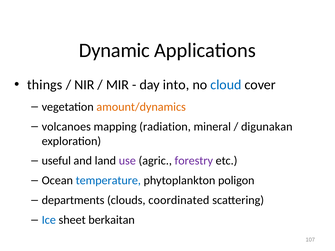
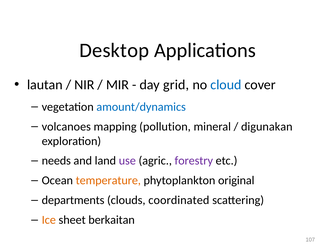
Dynamic: Dynamic -> Desktop
things: things -> lautan
into: into -> grid
amount/dynamics colour: orange -> blue
radiation: radiation -> pollution
useful: useful -> needs
temperature colour: blue -> orange
poligon: poligon -> original
Ice colour: blue -> orange
